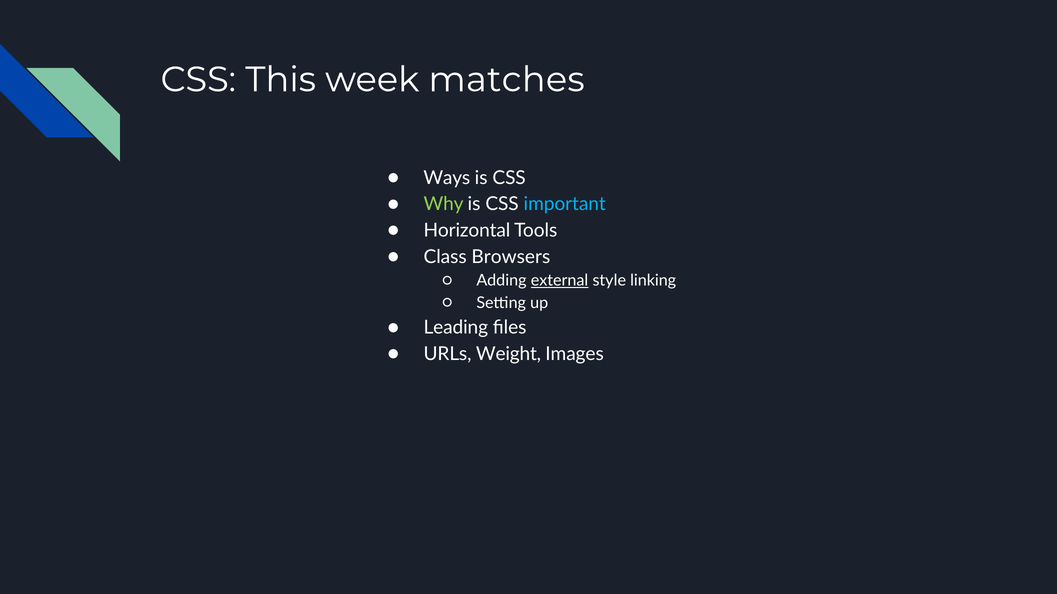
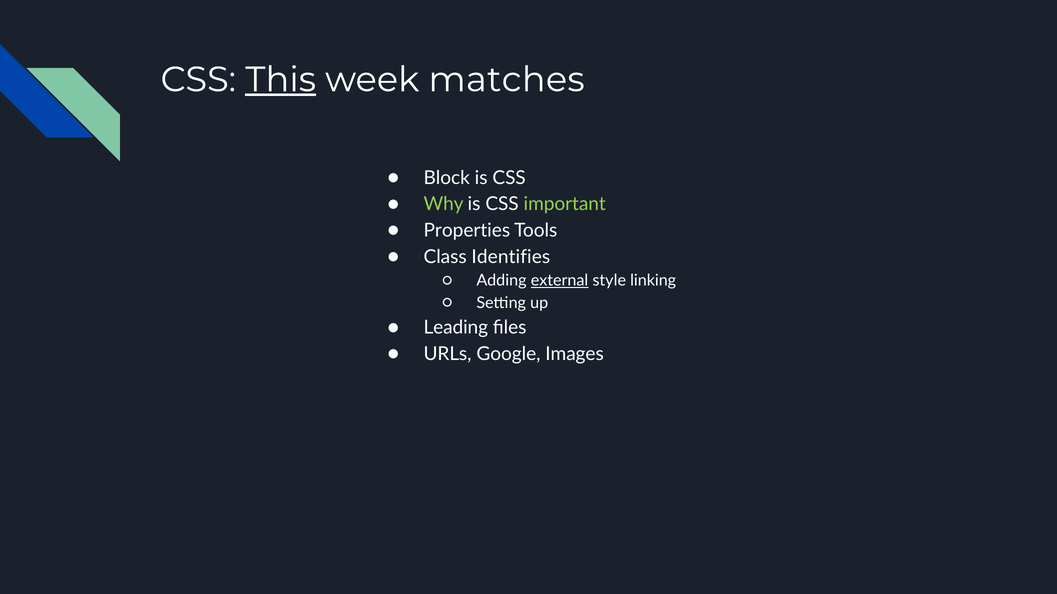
This underline: none -> present
Ways: Ways -> Block
important colour: light blue -> light green
Horizontal: Horizontal -> Properties
Browsers: Browsers -> Identifies
Weight: Weight -> Google
